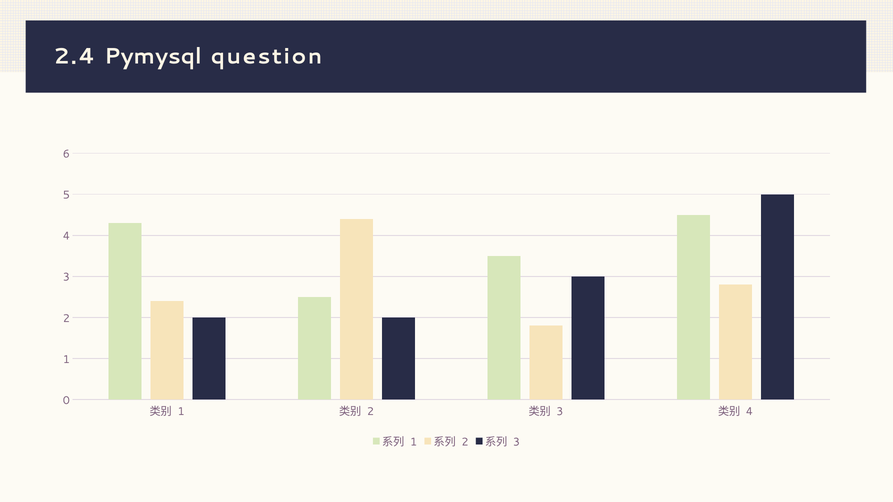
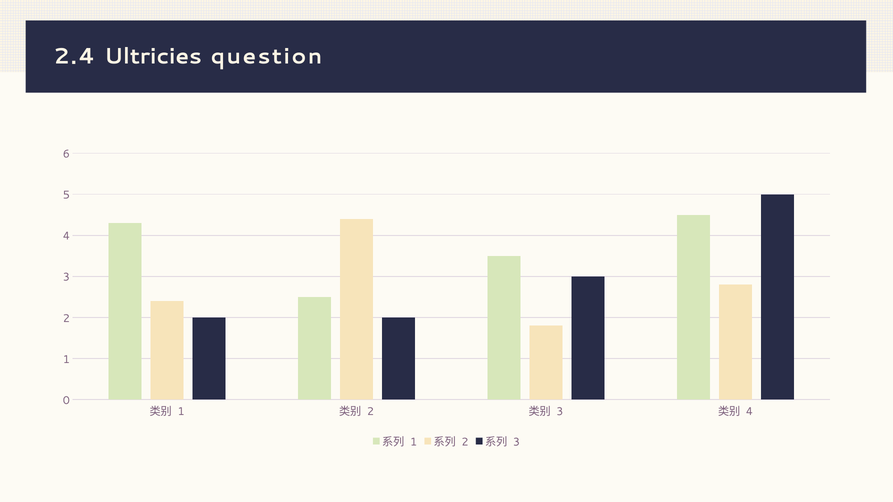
Pymysql: Pymysql -> Ultricies
